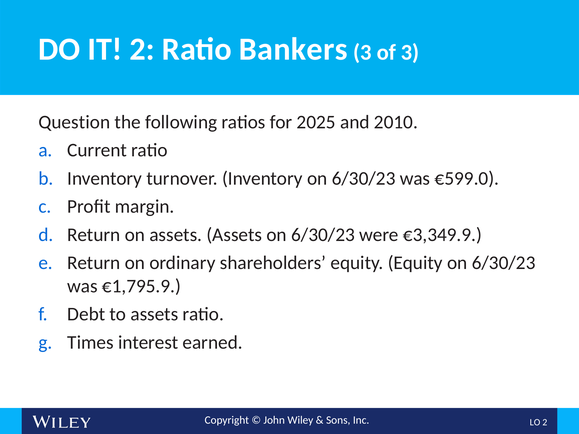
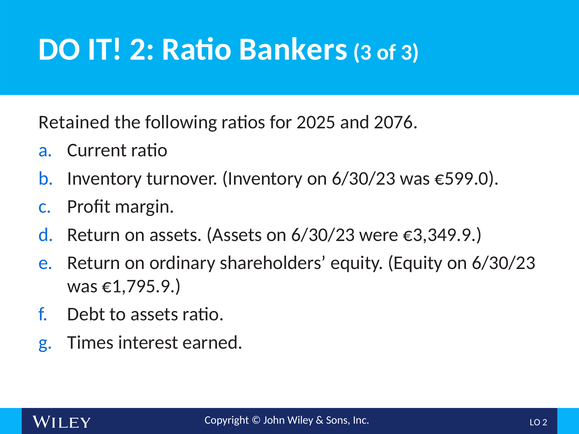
Question: Question -> Retained
2010: 2010 -> 2076
